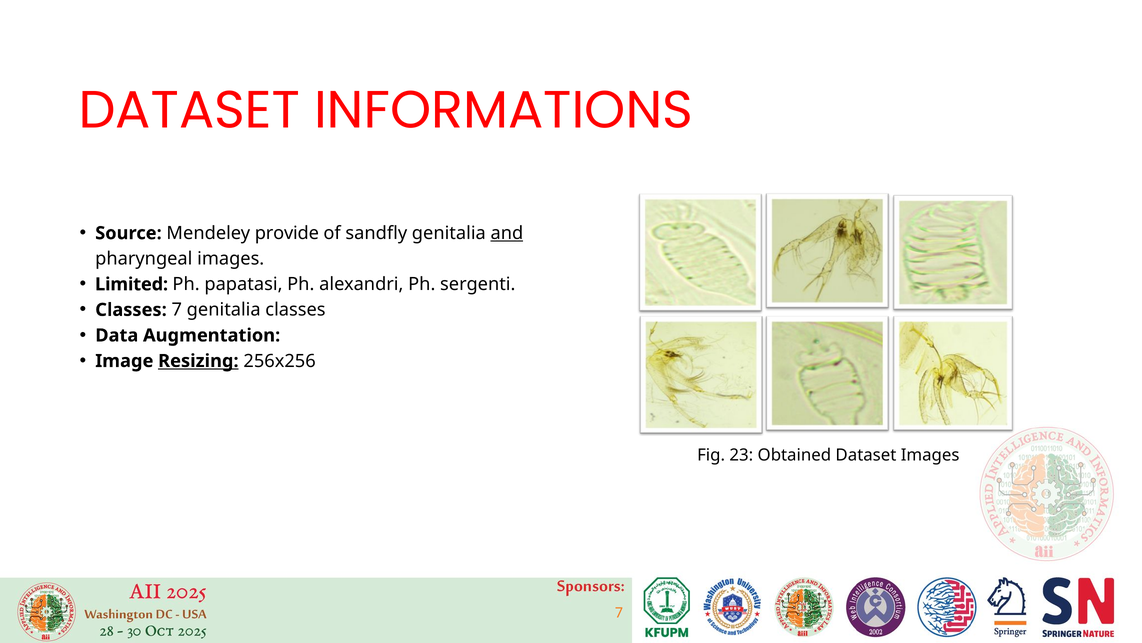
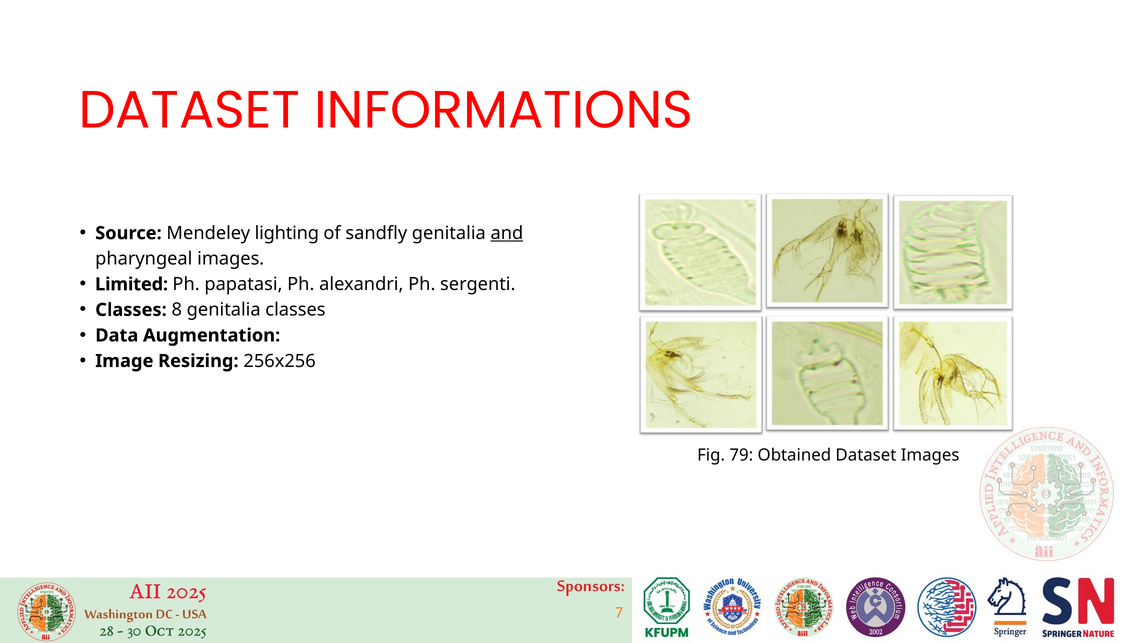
provide: provide -> lighting
Classes 7: 7 -> 8
Resizing underline: present -> none
23: 23 -> 79
